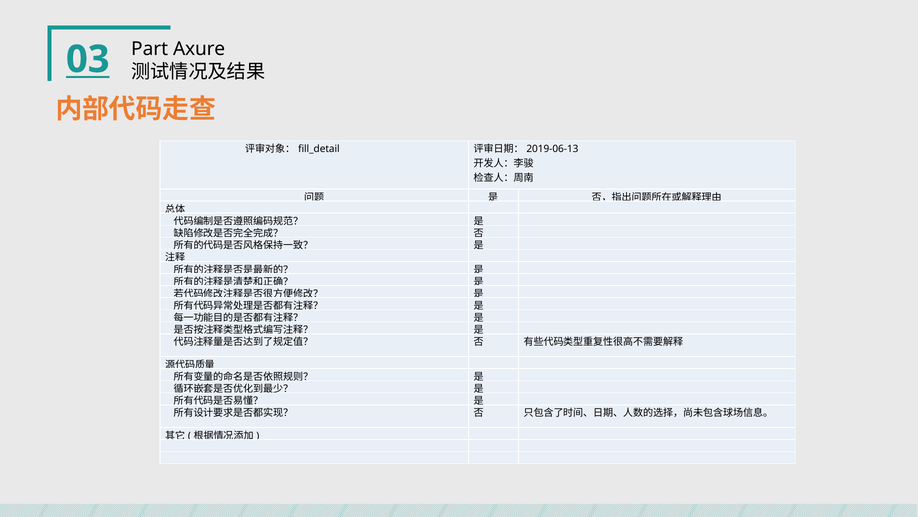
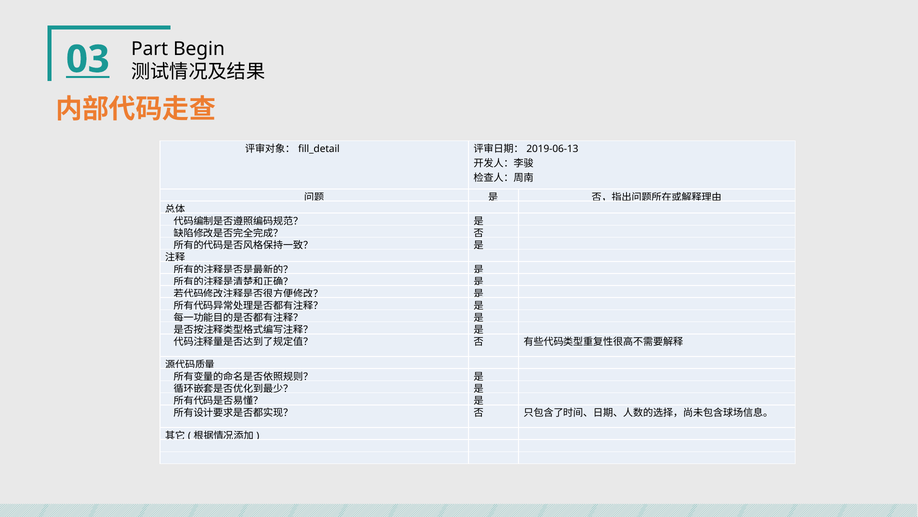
Axure: Axure -> Begin
